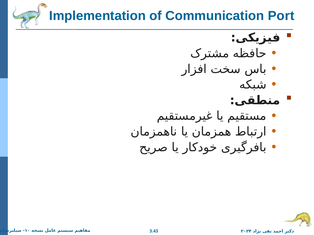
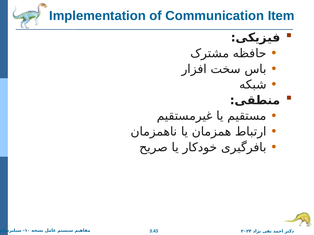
Port: Port -> Item
